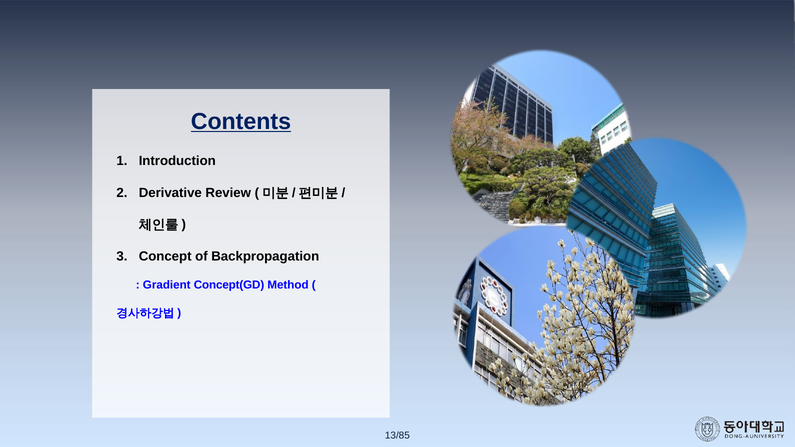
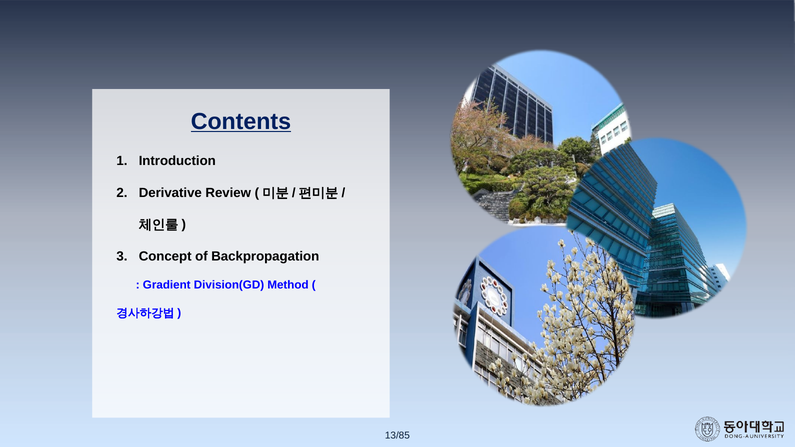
Concept(GD: Concept(GD -> Division(GD
